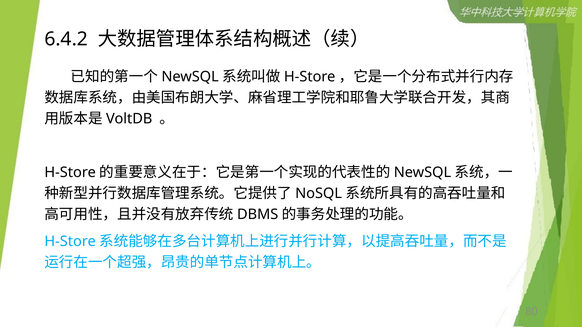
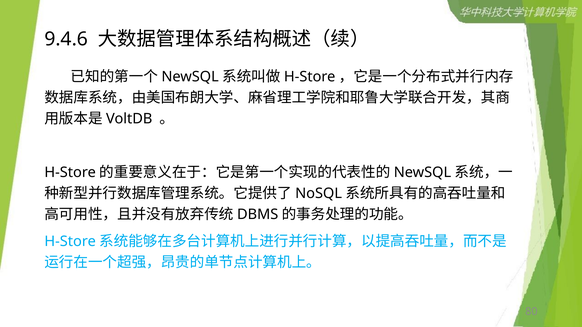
6.4.2: 6.4.2 -> 9.4.6
